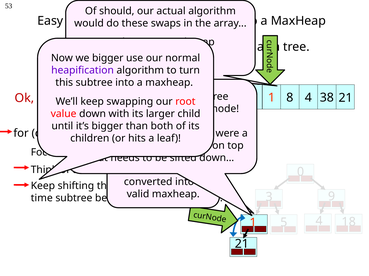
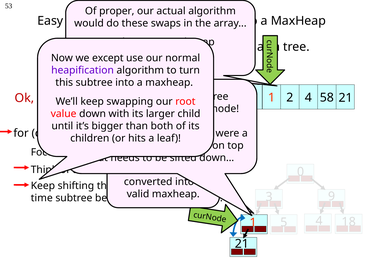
should: should -> proper
we bigger: bigger -> except
8: 8 -> 2
38: 38 -> 58
